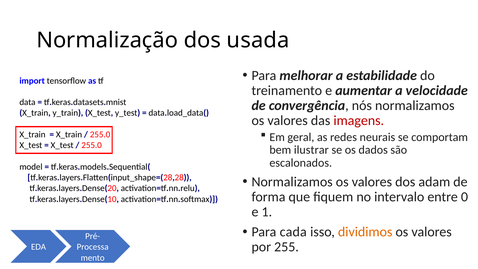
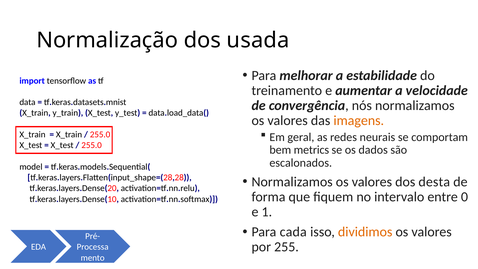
imagens colour: red -> orange
ilustrar: ilustrar -> metrics
adam: adam -> desta
